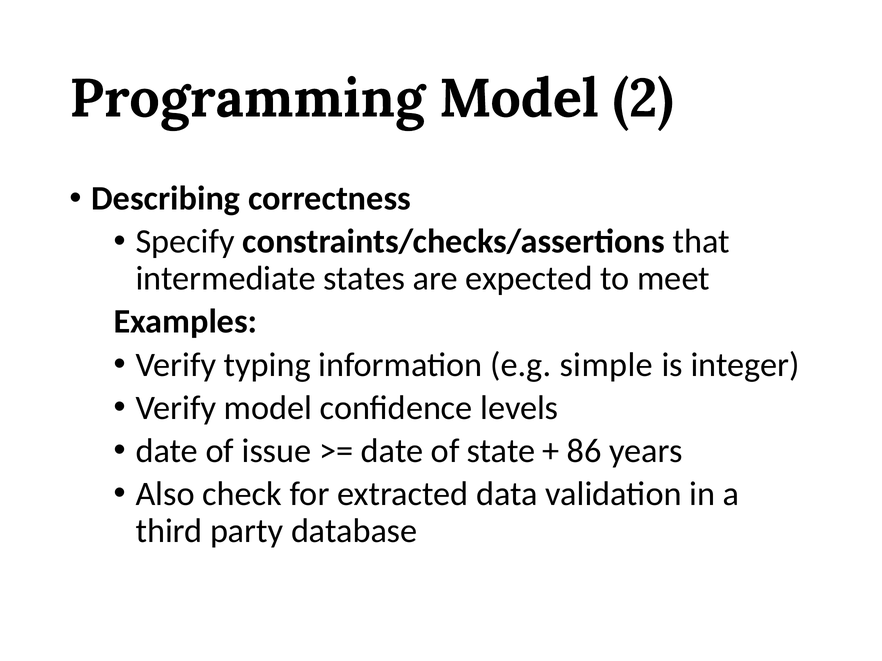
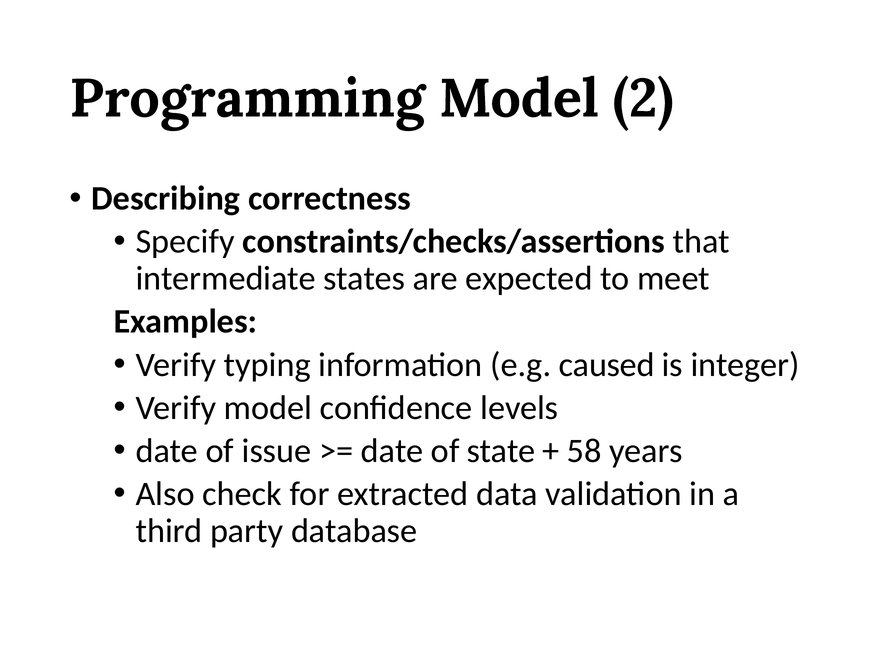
simple: simple -> caused
86: 86 -> 58
